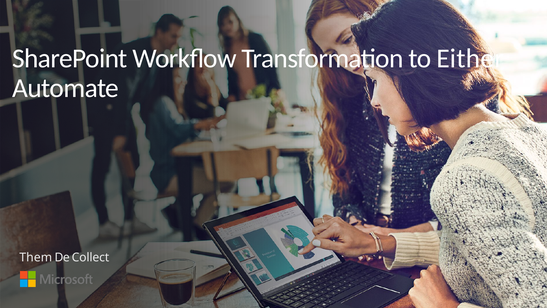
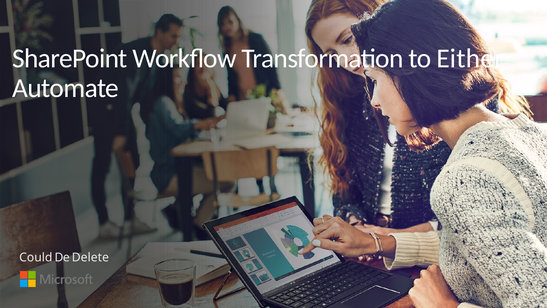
Them: Them -> Could
Collect: Collect -> Delete
